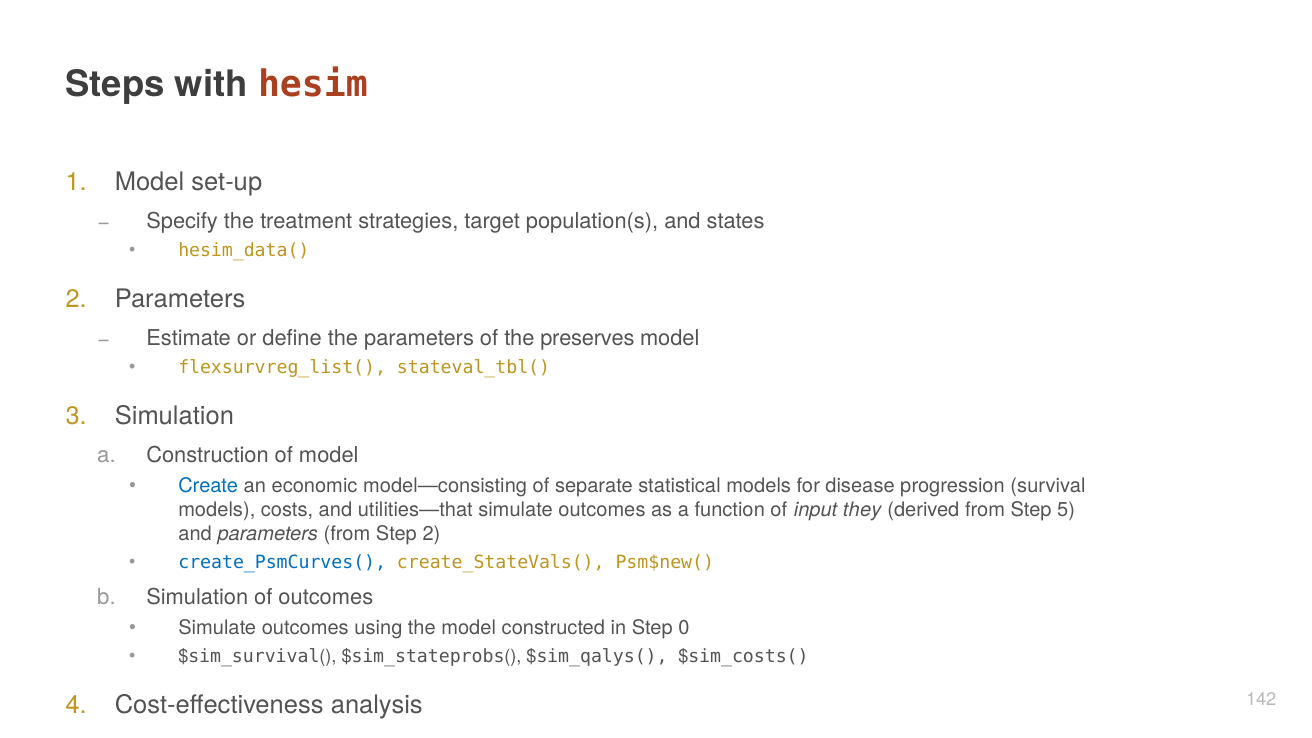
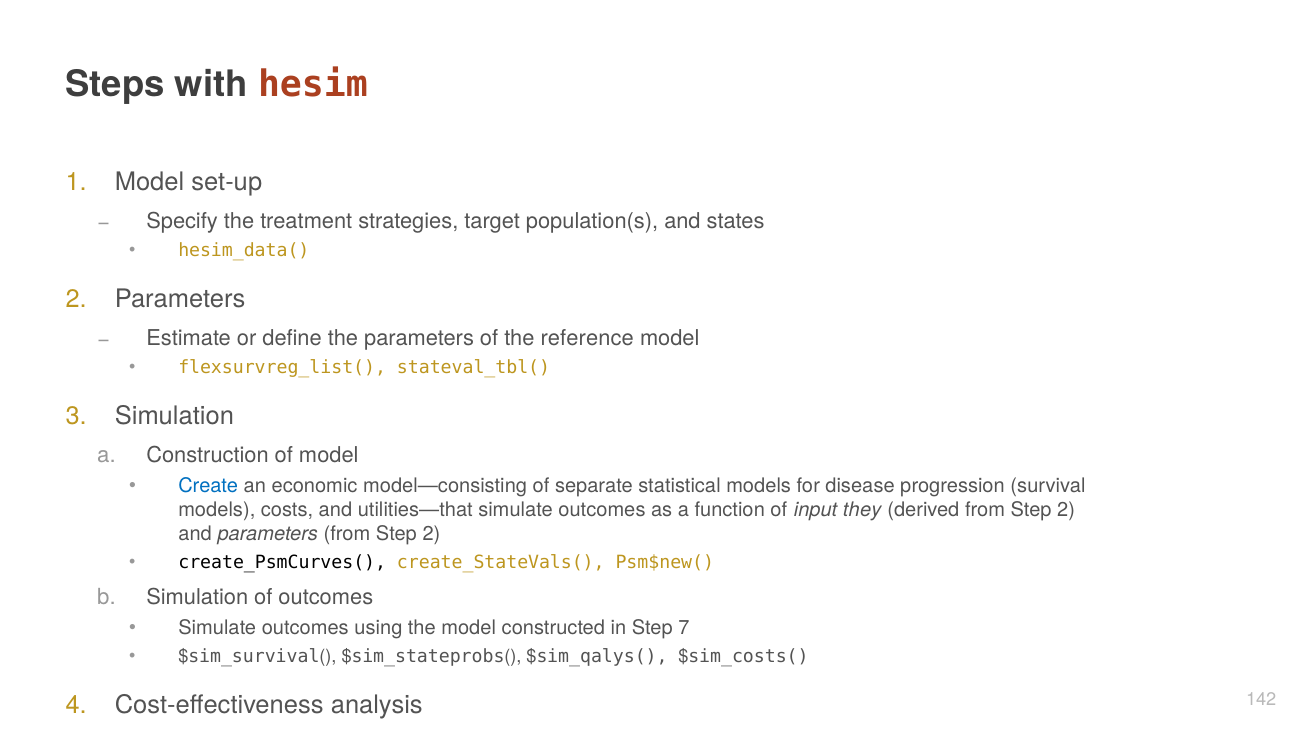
preserves: preserves -> reference
derived from Step 5: 5 -> 2
create_PsmCurves( colour: blue -> black
0: 0 -> 7
